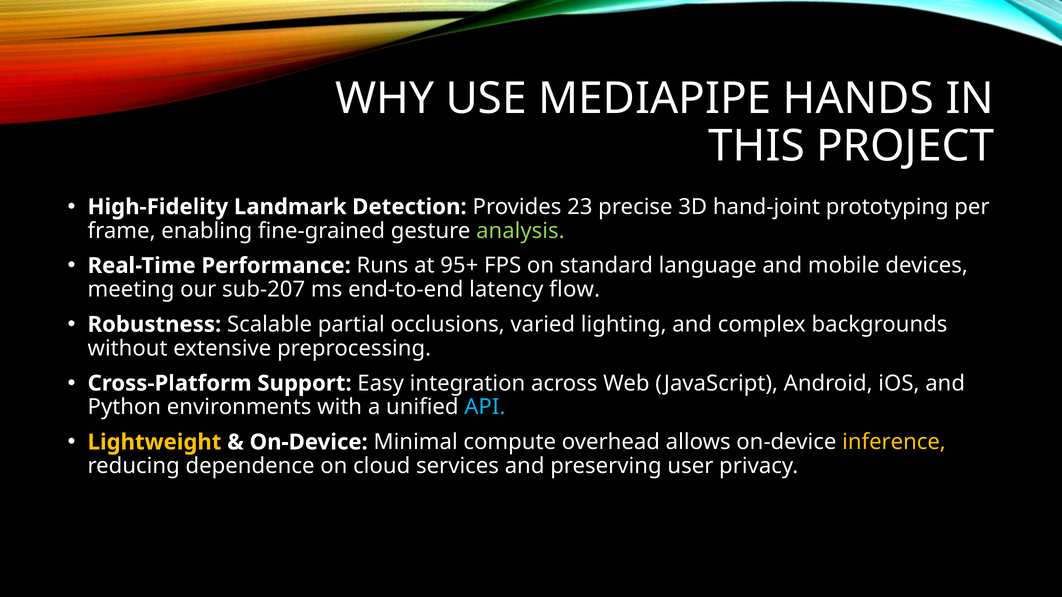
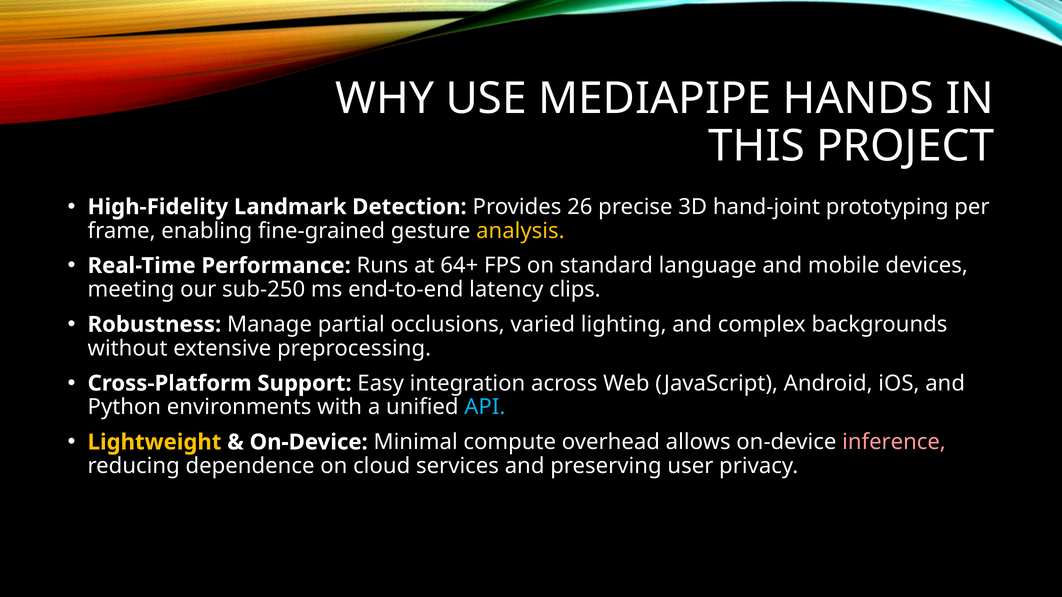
23: 23 -> 26
analysis colour: light green -> yellow
95+: 95+ -> 64+
sub-207: sub-207 -> sub-250
flow: flow -> clips
Scalable: Scalable -> Manage
inference colour: yellow -> pink
